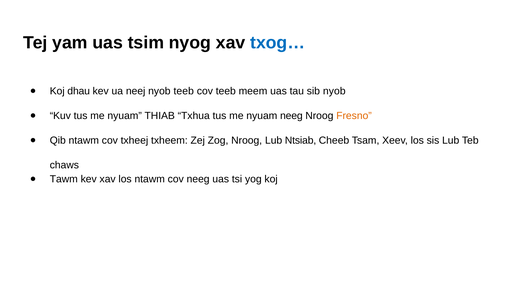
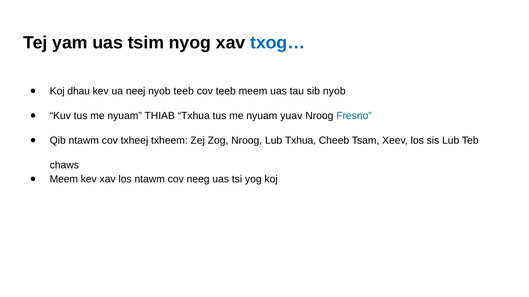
nyuam neeg: neeg -> yuav
Fresno colour: orange -> blue
Lub Ntsiab: Ntsiab -> Txhua
Tawm at (64, 179): Tawm -> Meem
